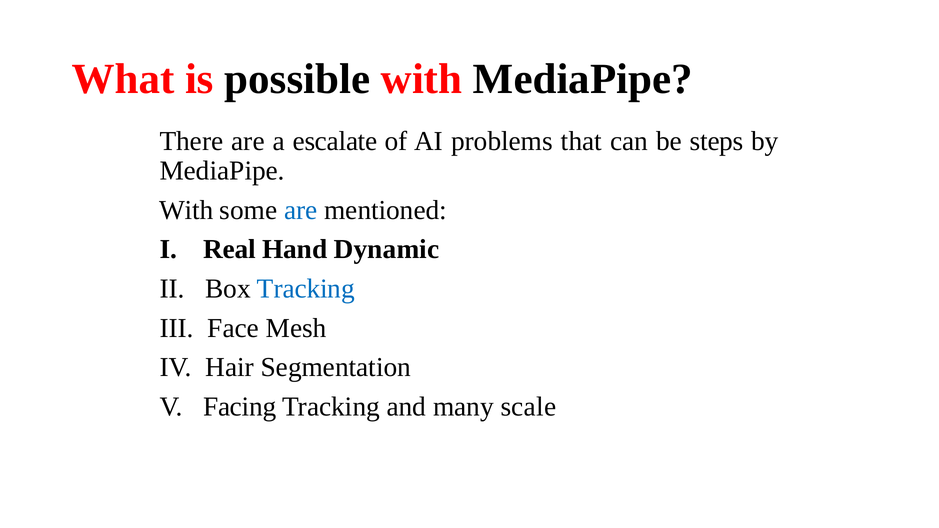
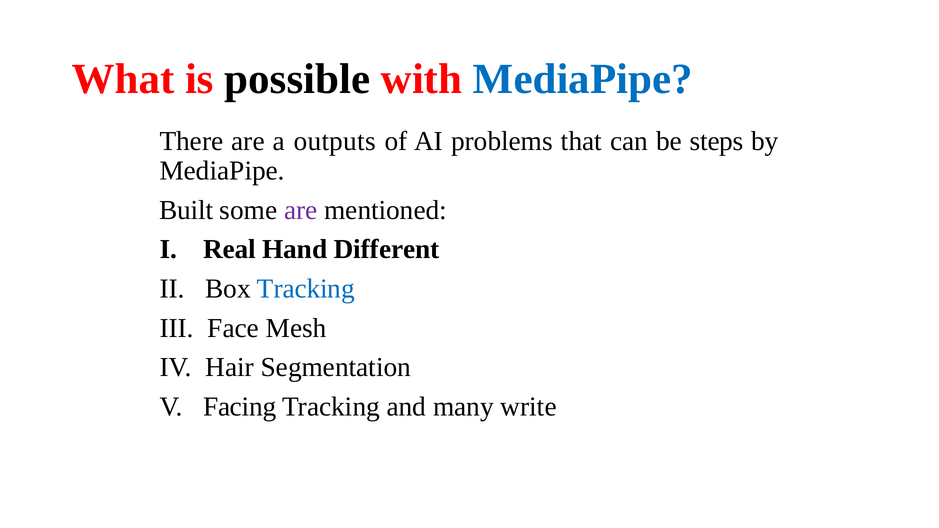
MediaPipe at (583, 79) colour: black -> blue
escalate: escalate -> outputs
With at (186, 210): With -> Built
are at (301, 210) colour: blue -> purple
Dynamic: Dynamic -> Different
scale: scale -> write
